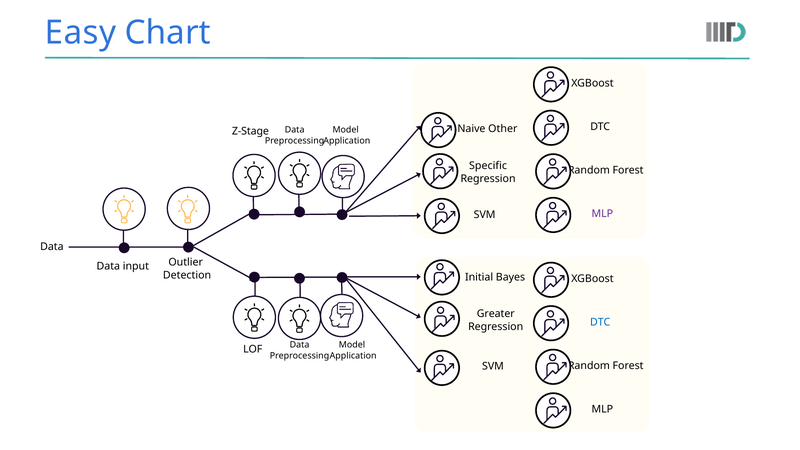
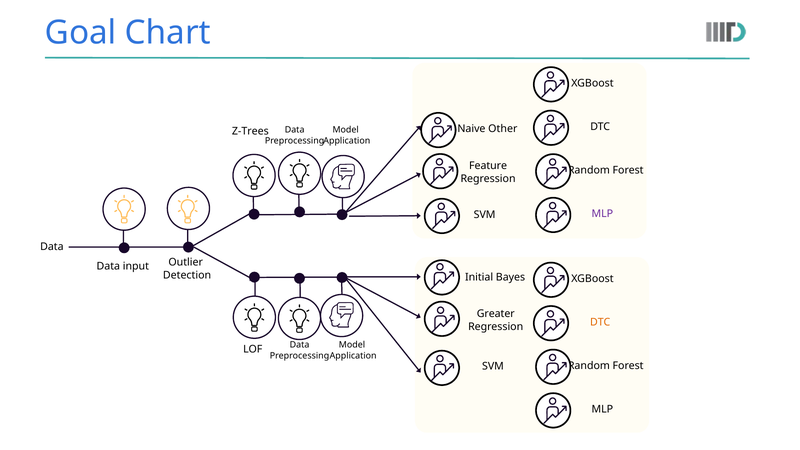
Easy: Easy -> Goal
Z-Stage: Z-Stage -> Z-Trees
Specific: Specific -> Feature
DTC at (600, 322) colour: blue -> orange
